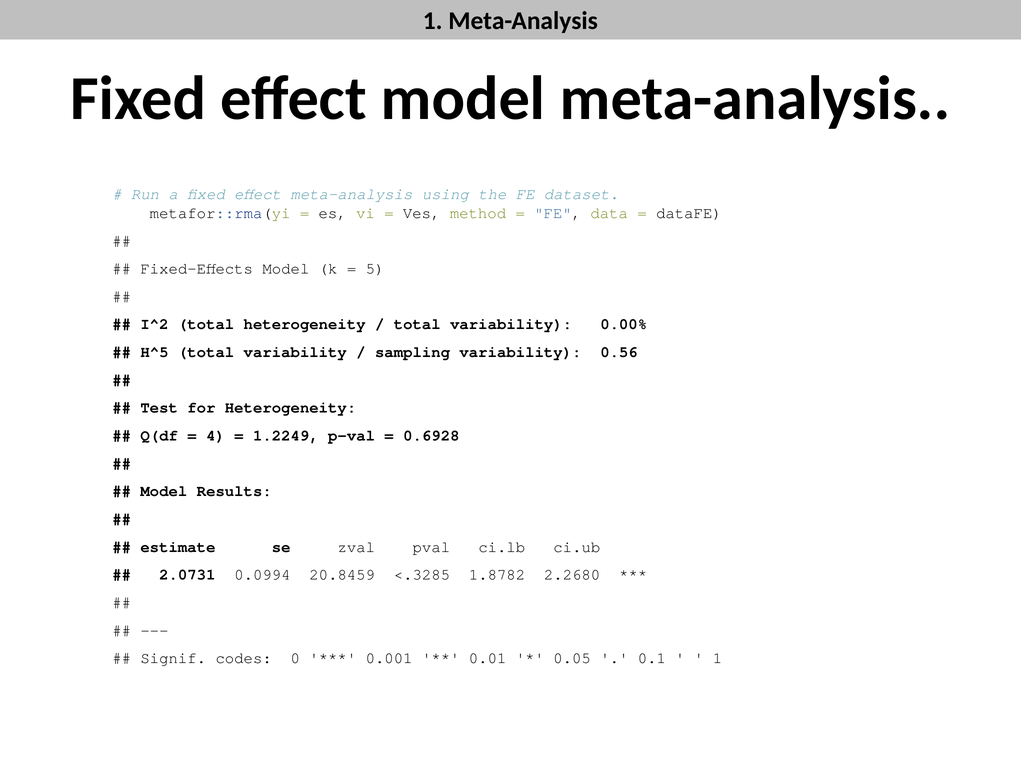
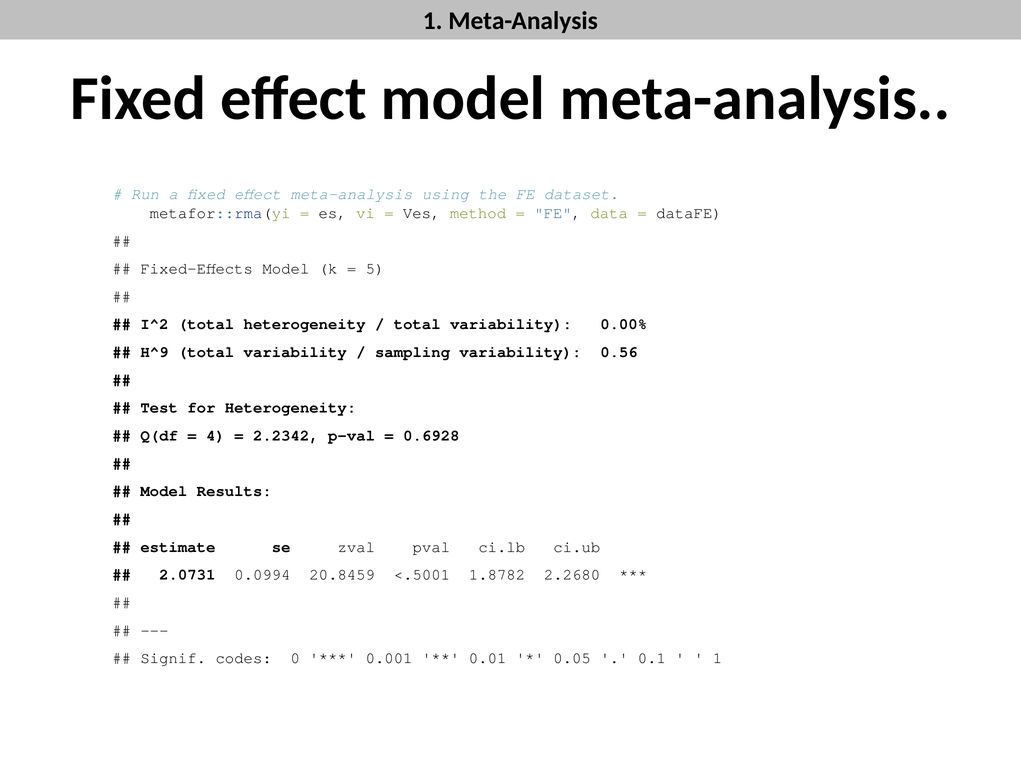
H^5: H^5 -> H^9
1.2249: 1.2249 -> 2.2342
<.3285: <.3285 -> <.5001
